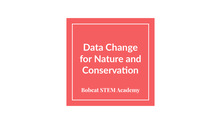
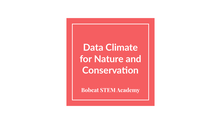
Change: Change -> Climate
